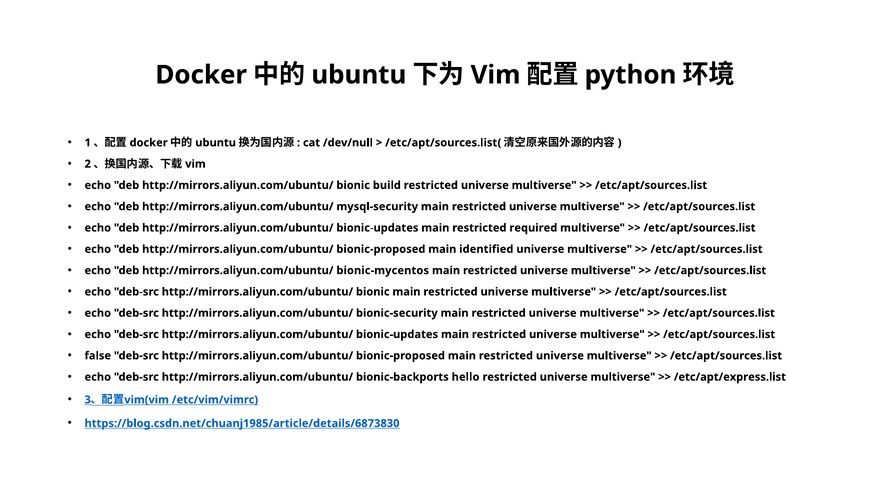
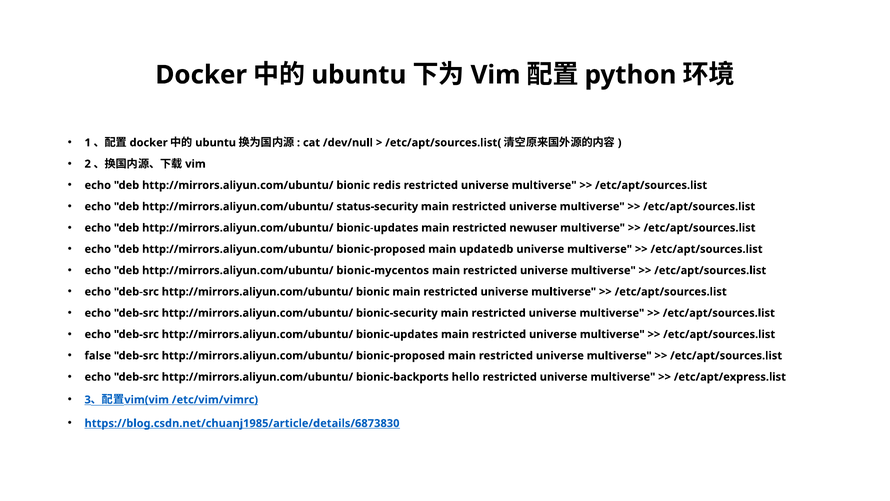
build: build -> redis
mysql-security: mysql-security -> status-security
required: required -> newuser
identified: identified -> updatedb
